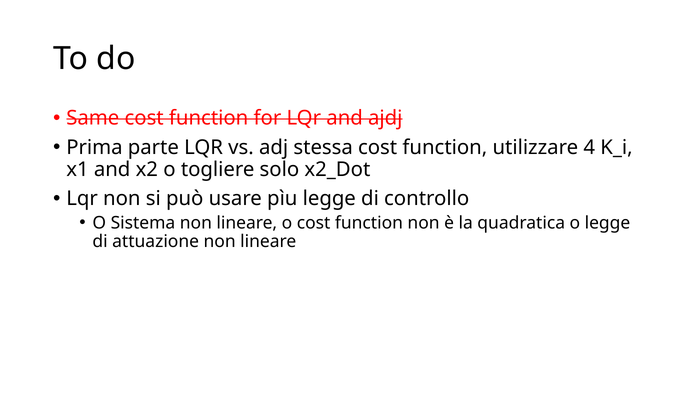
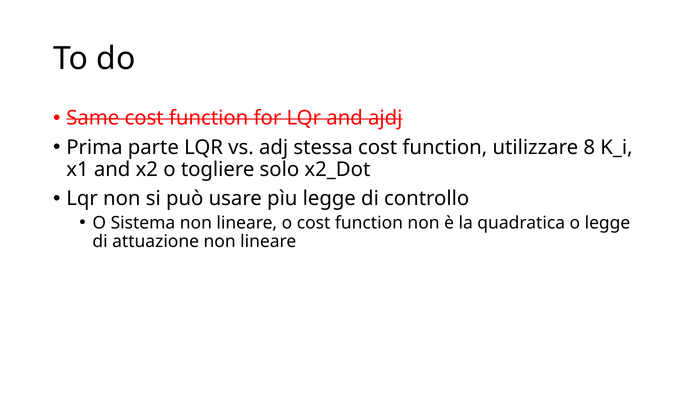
4: 4 -> 8
